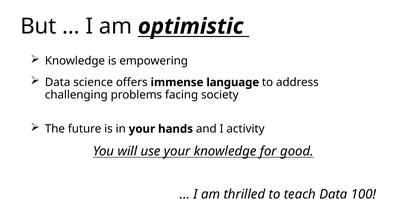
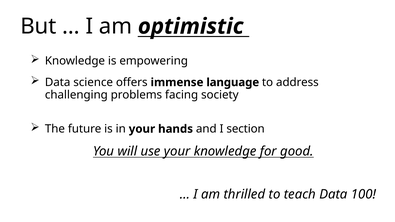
activity: activity -> section
